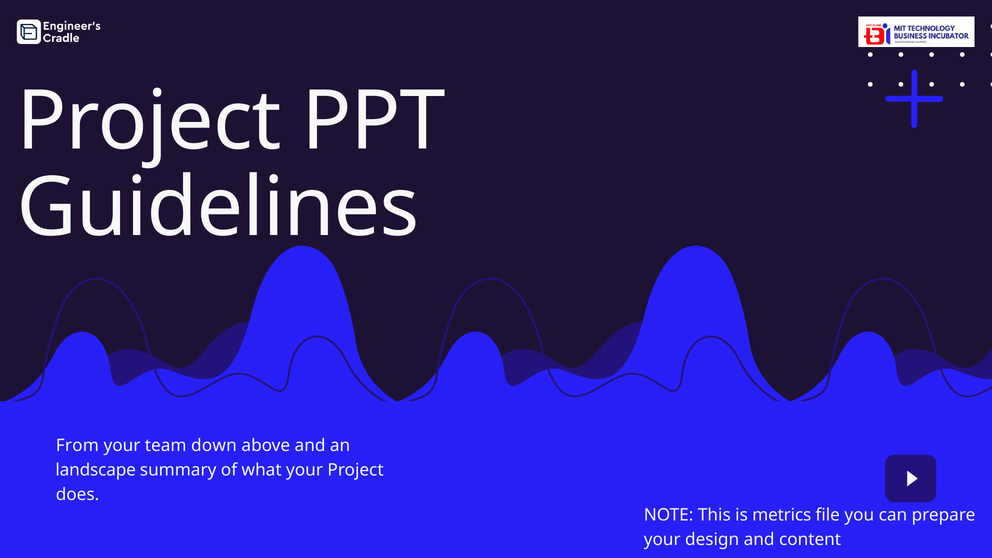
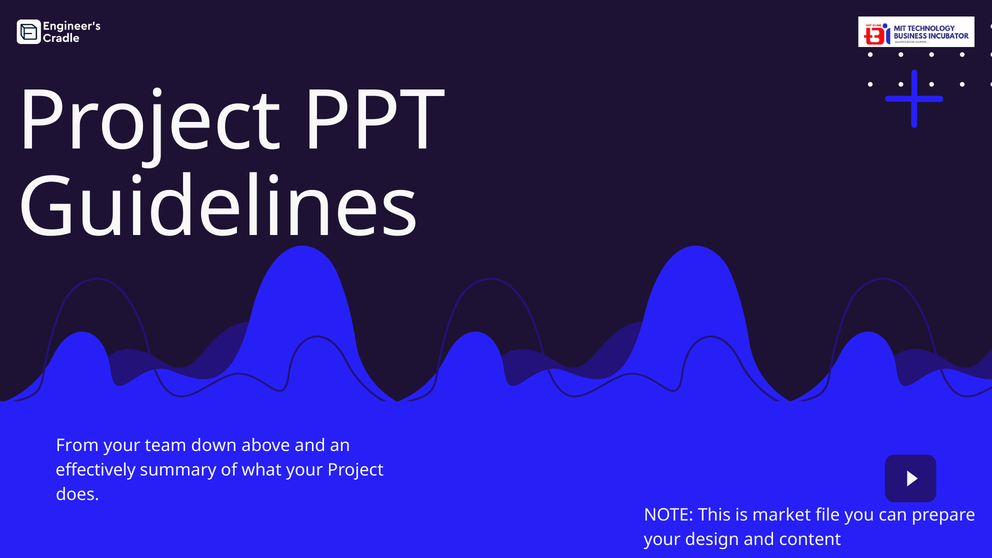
landscape: landscape -> effectively
metrics: metrics -> market
